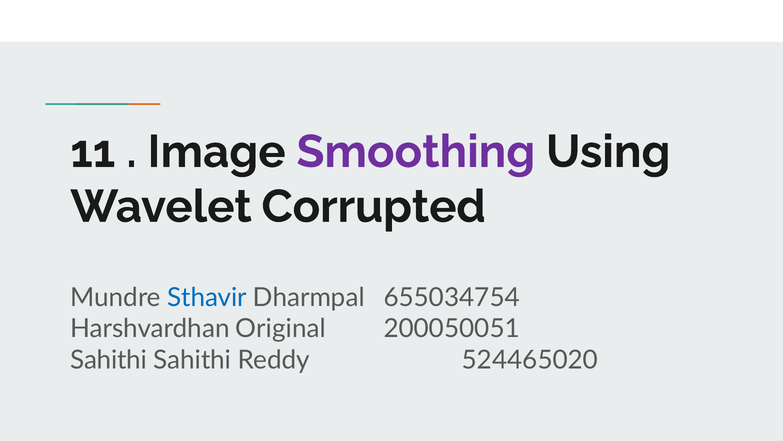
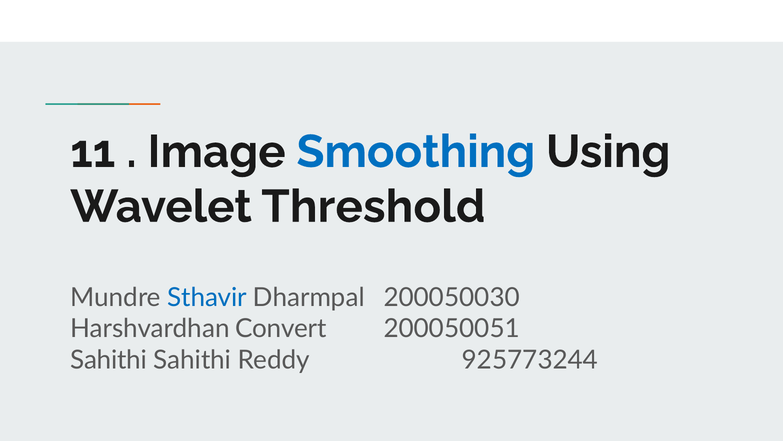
Smoothing colour: purple -> blue
Corrupted: Corrupted -> Threshold
655034754: 655034754 -> 200050030
Original: Original -> Convert
524465020: 524465020 -> 925773244
